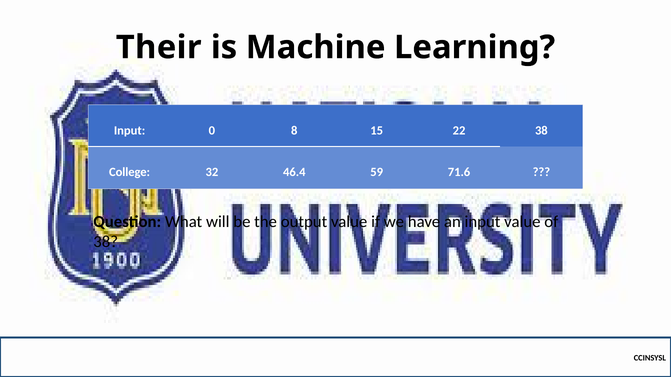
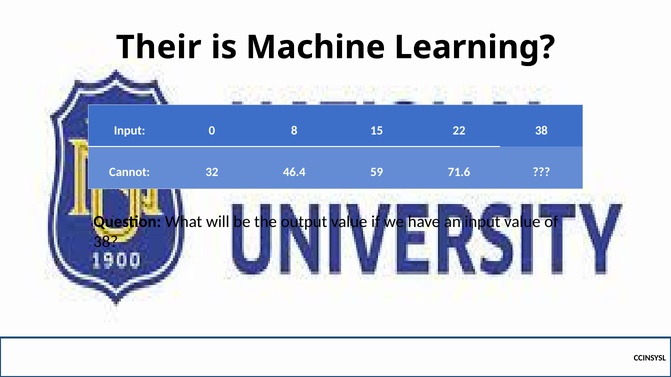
College: College -> Cannot
